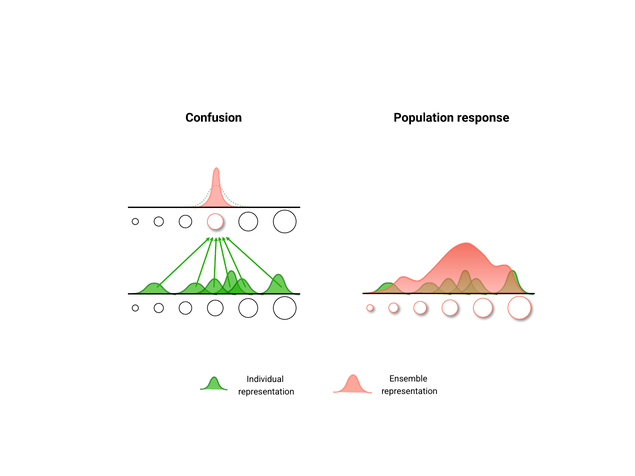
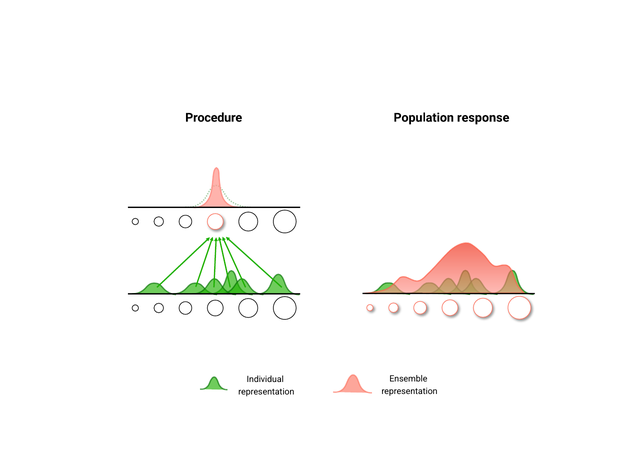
Confusion: Confusion -> Procedure
